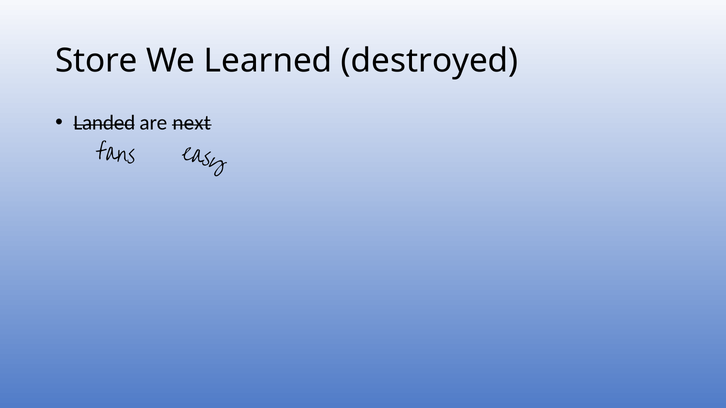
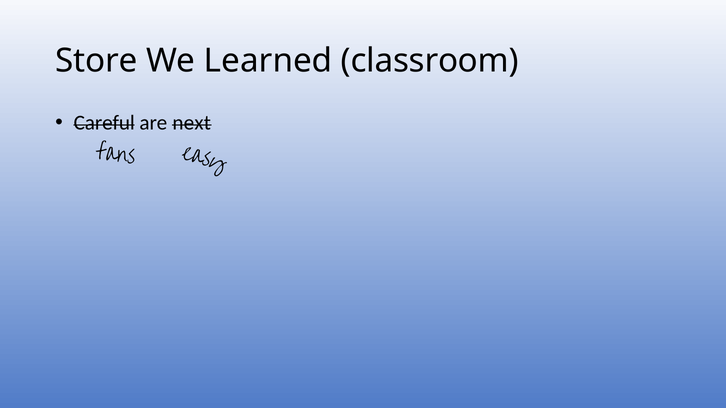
destroyed: destroyed -> classroom
Landed: Landed -> Careful
